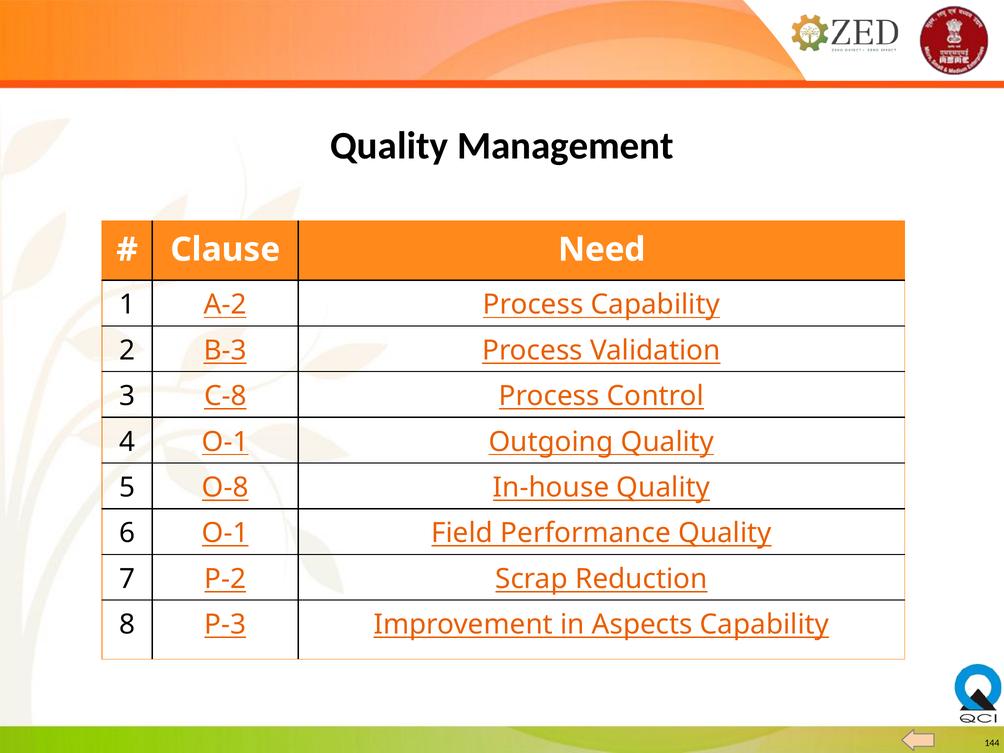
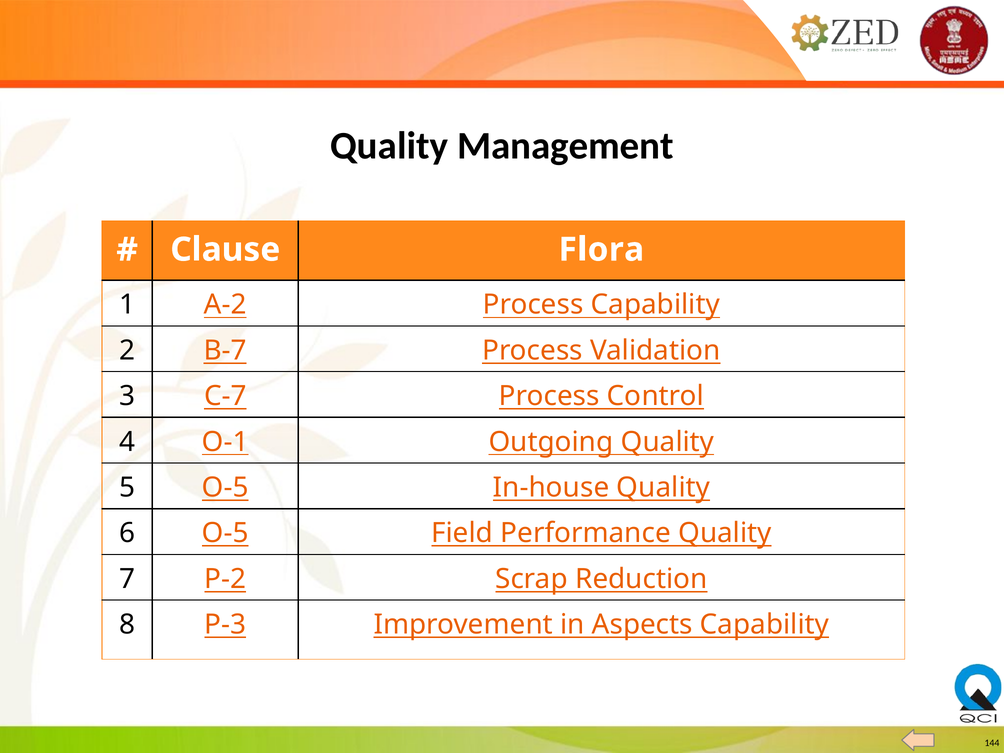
Need: Need -> Flora
B-3: B-3 -> B-7
C-8: C-8 -> C-7
5 O-8: O-8 -> O-5
6 O-1: O-1 -> O-5
